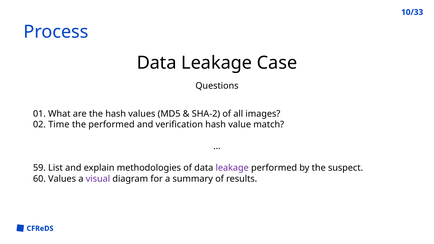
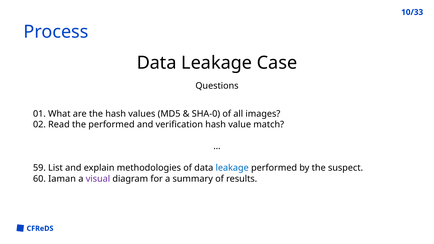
SHA-2: SHA-2 -> SHA-0
Time: Time -> Read
leakage at (232, 168) colour: purple -> blue
60 Values: Values -> Iaman
